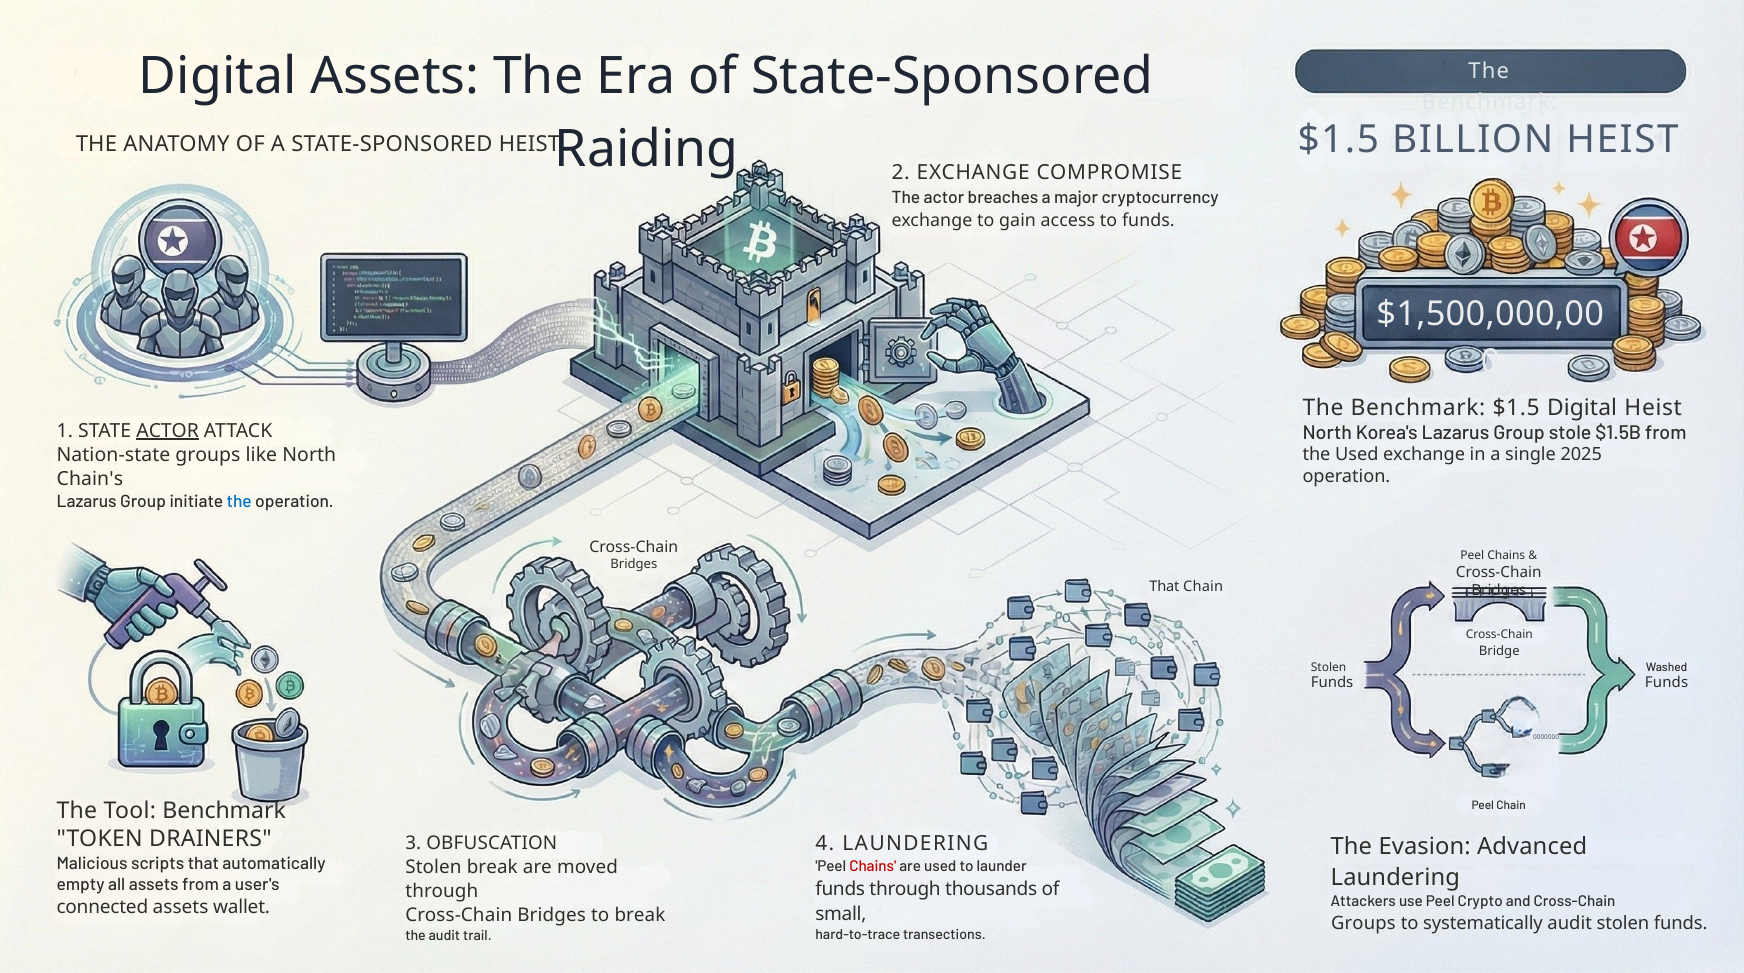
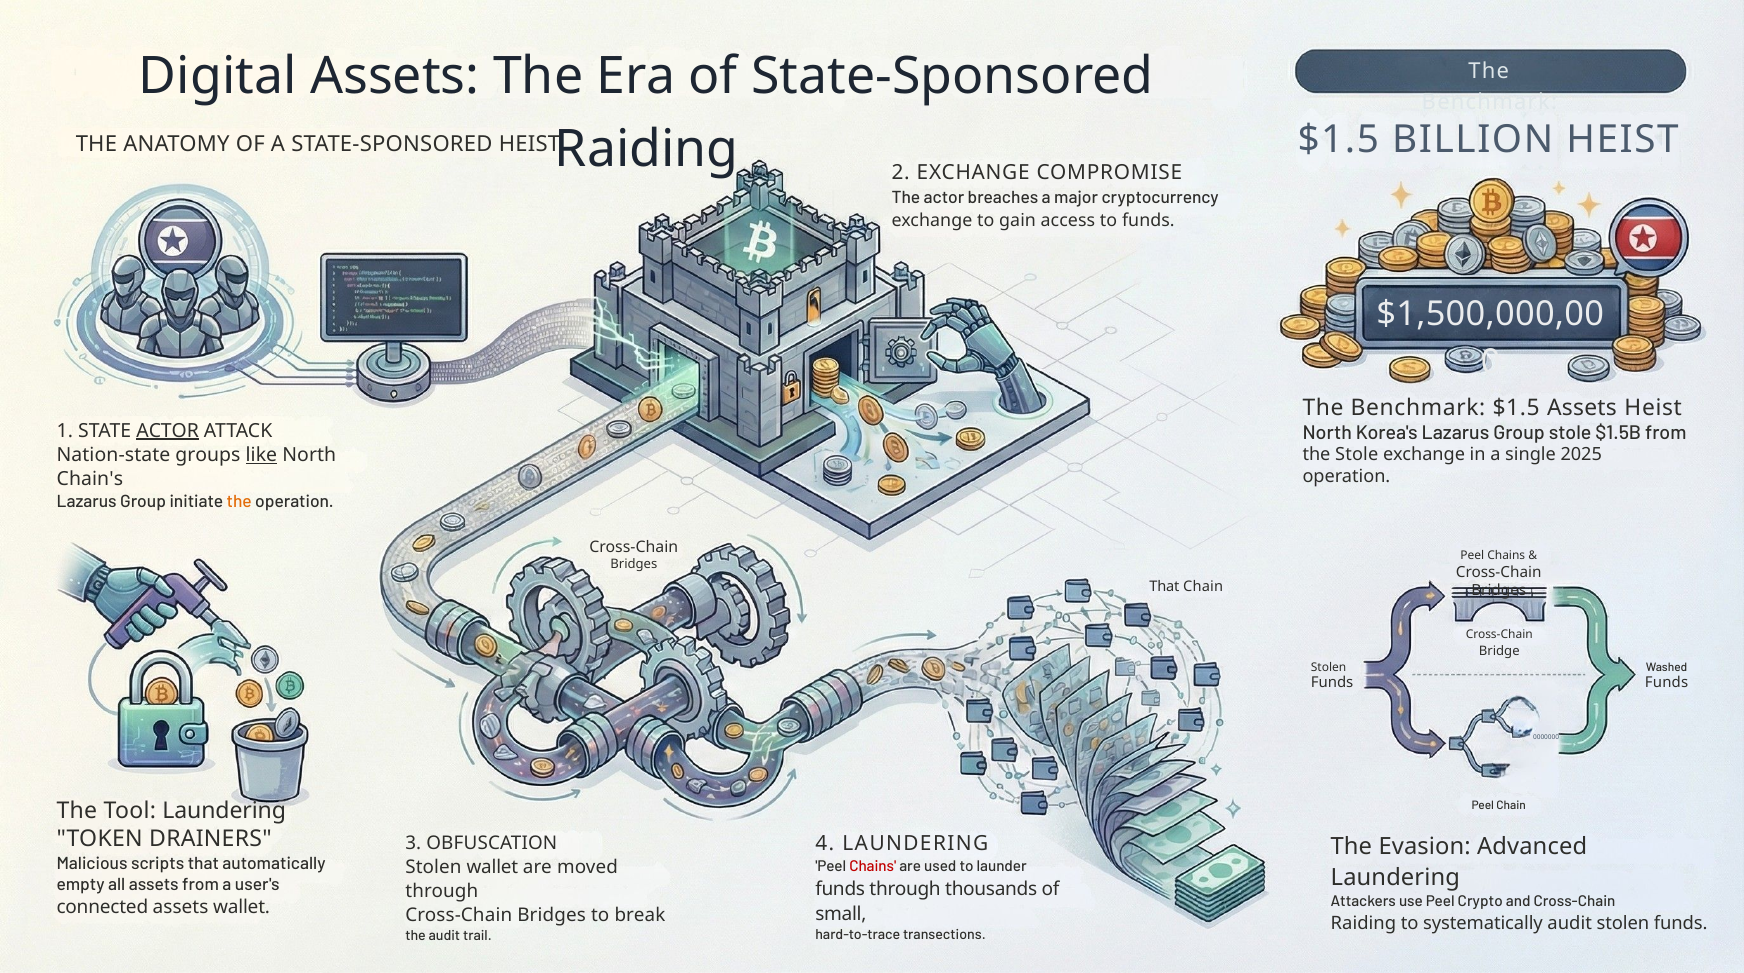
$1.5 Digital: Digital -> Assets
like underline: none -> present
the Used: Used -> Stole
the at (239, 502) colour: blue -> orange
Tool Benchmark: Benchmark -> Laundering
Stolen break: break -> wallet
Groups at (1363, 924): Groups -> Raiding
